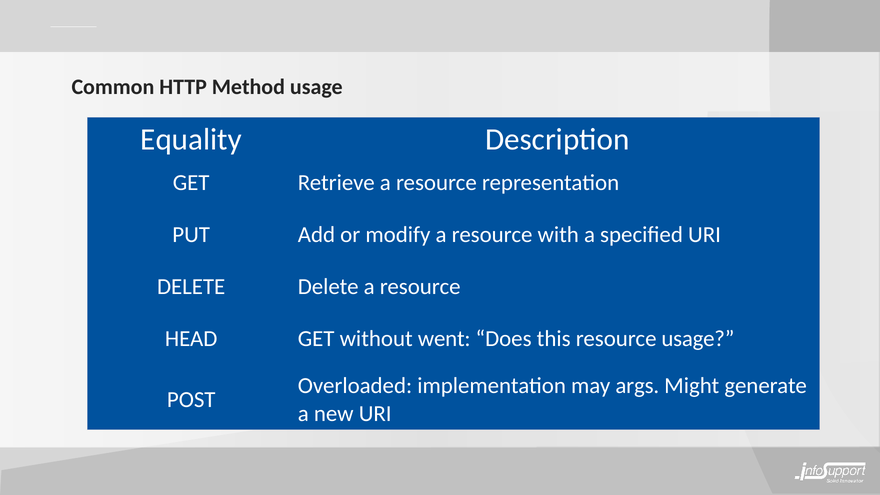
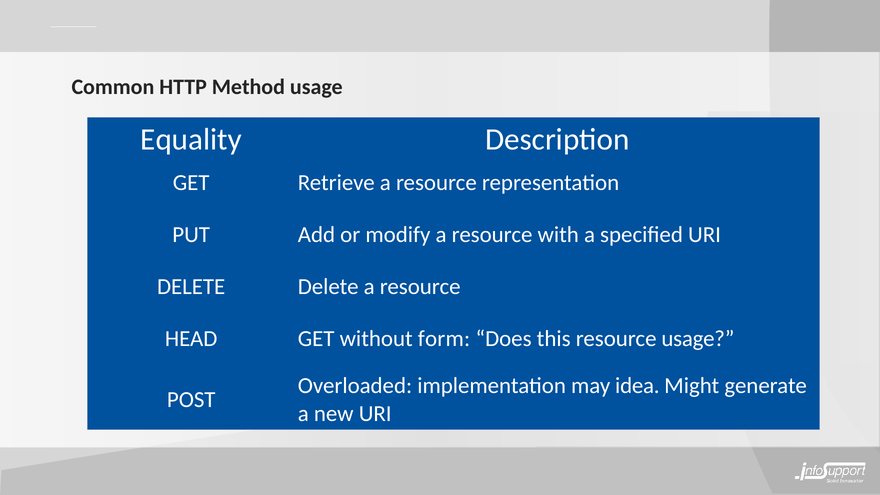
went: went -> form
args: args -> idea
